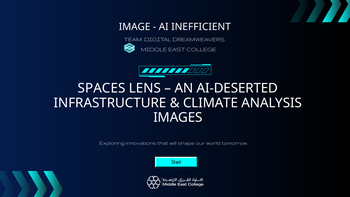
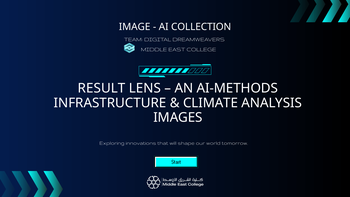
INEFFICIENT: INEFFICIENT -> COLLECTION
SPACES: SPACES -> RESULT
AI-DESERTED: AI-DESERTED -> AI-METHODS
